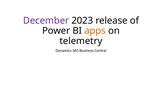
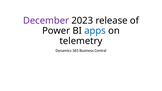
apps colour: orange -> blue
